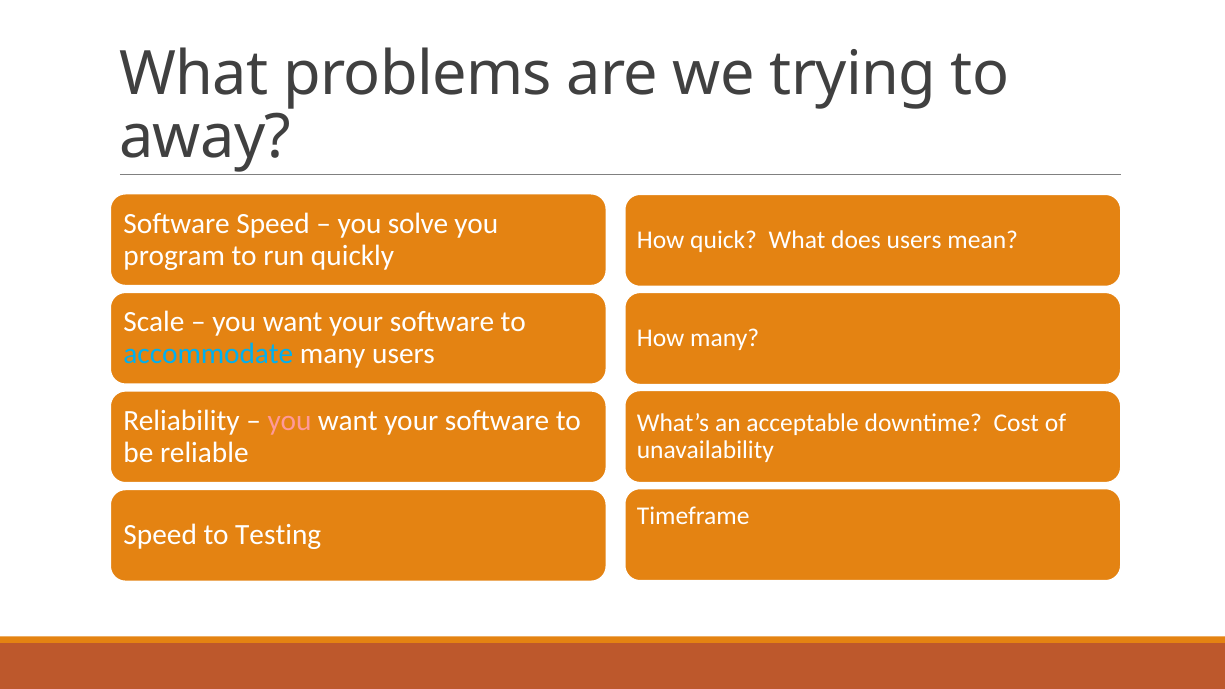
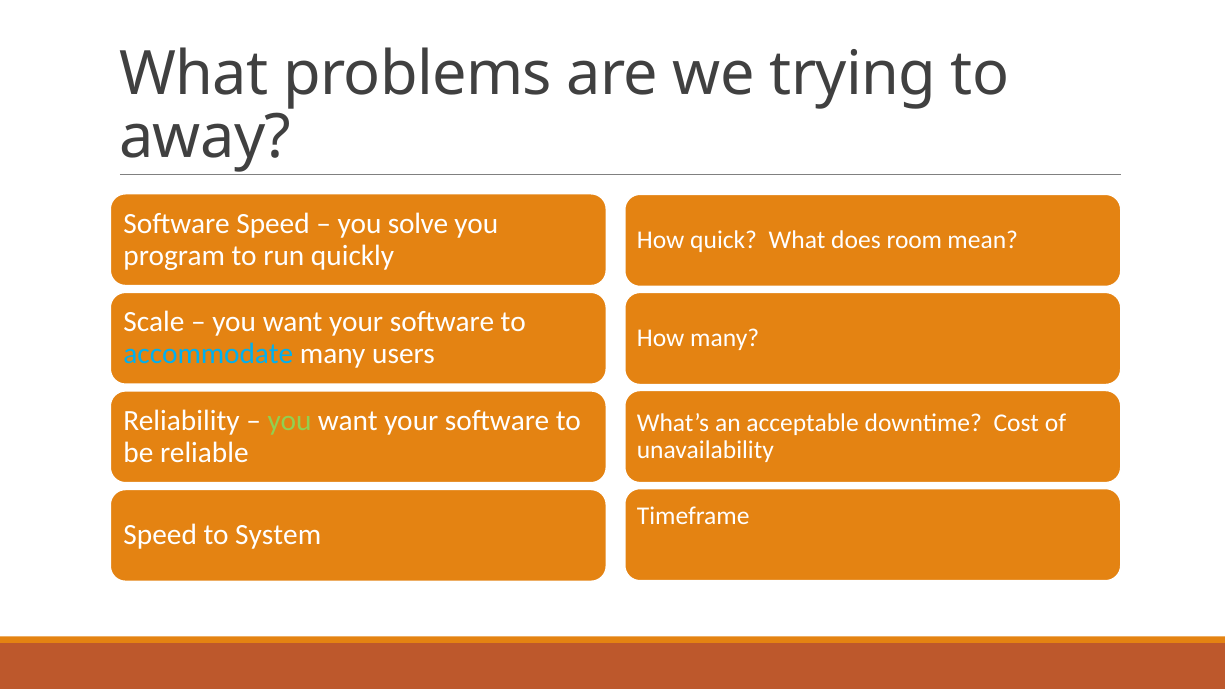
does users: users -> room
you at (290, 421) colour: pink -> light green
Testing: Testing -> System
